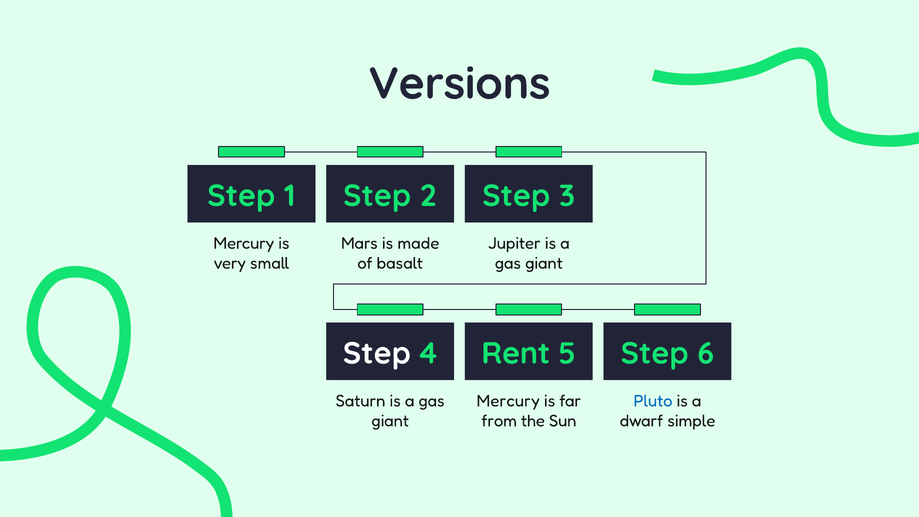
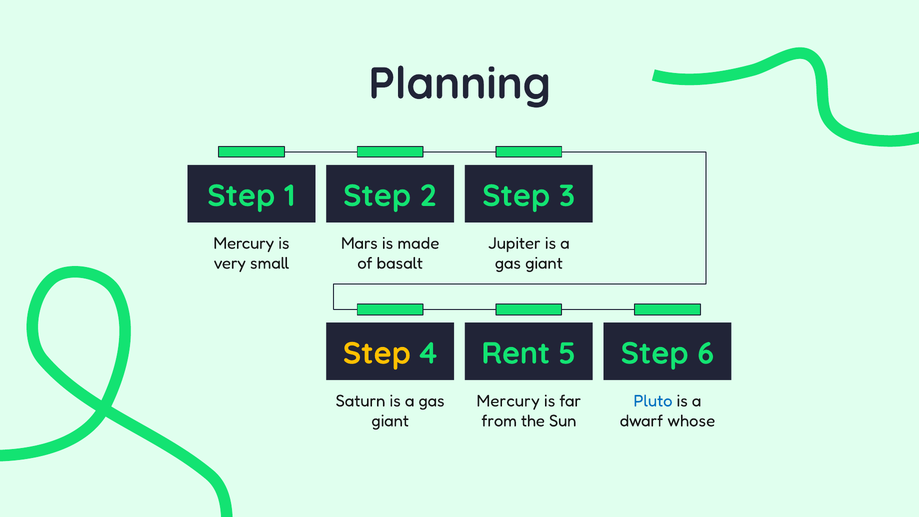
Versions: Versions -> Planning
Step at (377, 353) colour: white -> yellow
simple: simple -> whose
